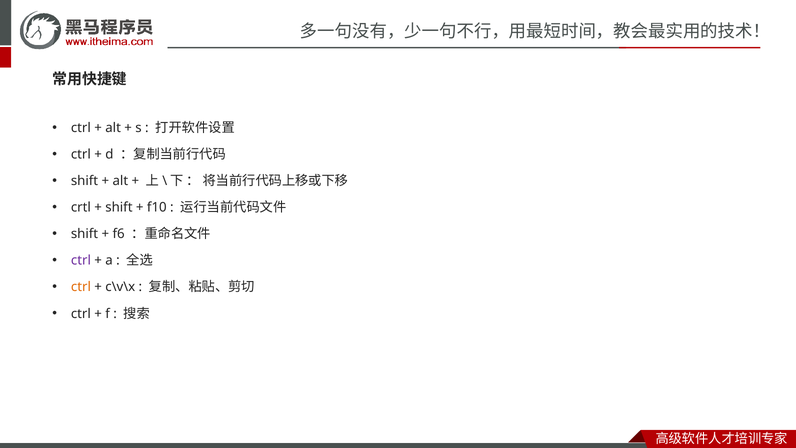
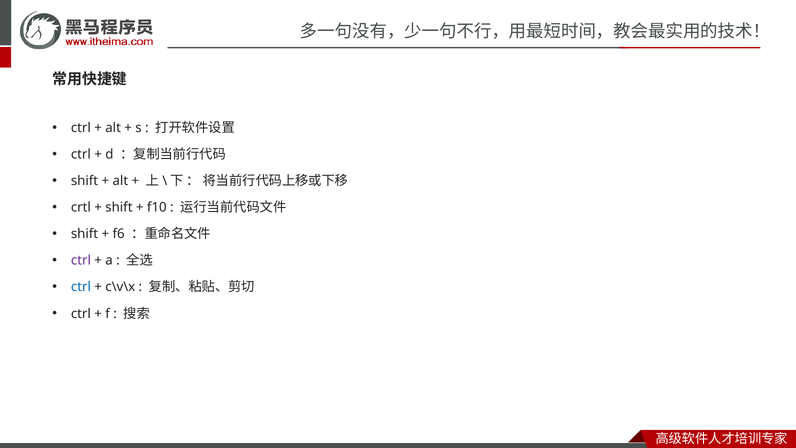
ctrl at (81, 287) colour: orange -> blue
